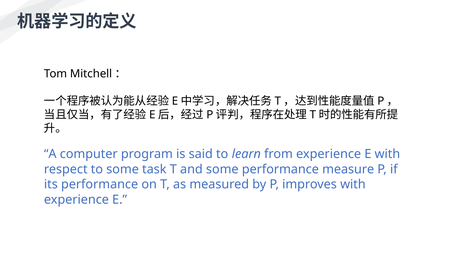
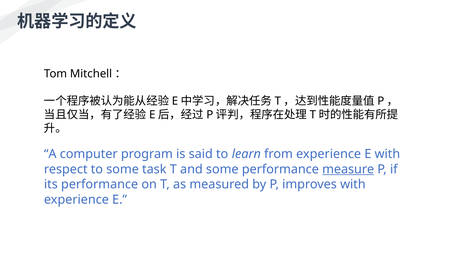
measure underline: none -> present
